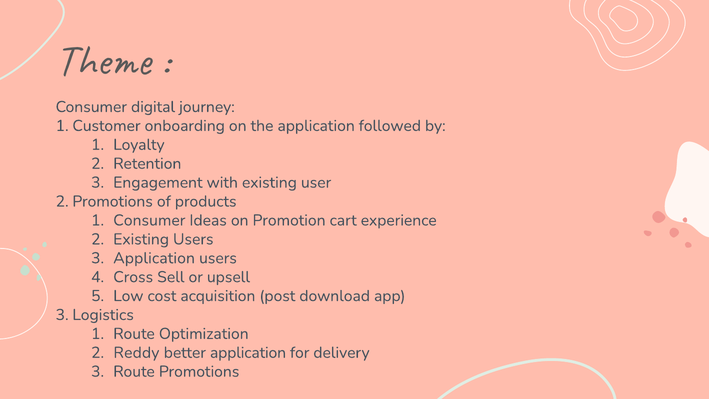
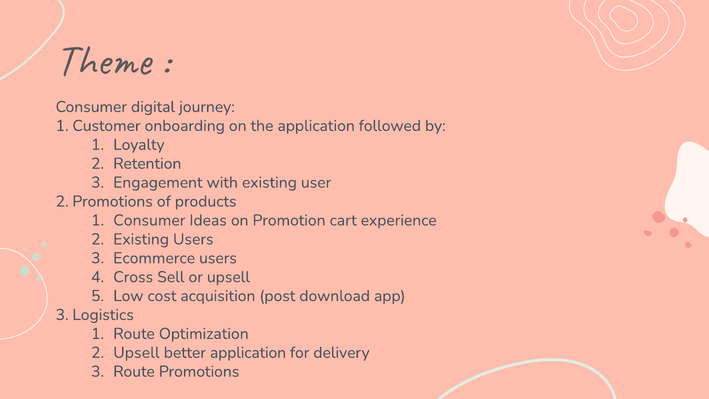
Application at (154, 258): Application -> Ecommerce
Reddy at (136, 352): Reddy -> Upsell
